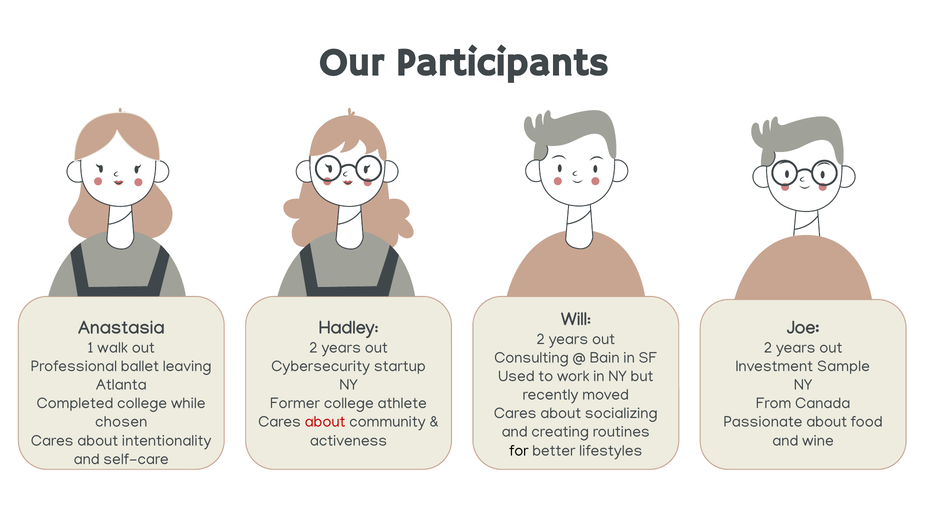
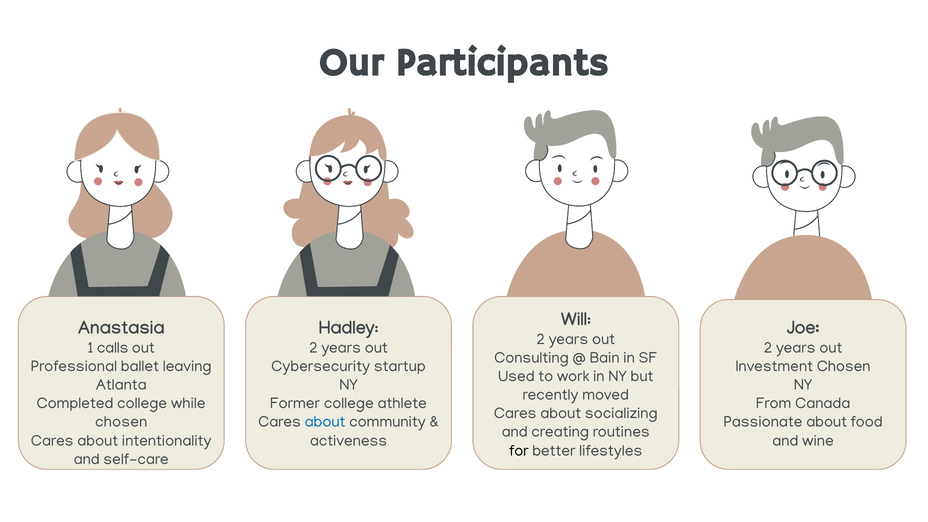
walk: walk -> calls
Investment Sample: Sample -> Chosen
about at (325, 422) colour: red -> blue
